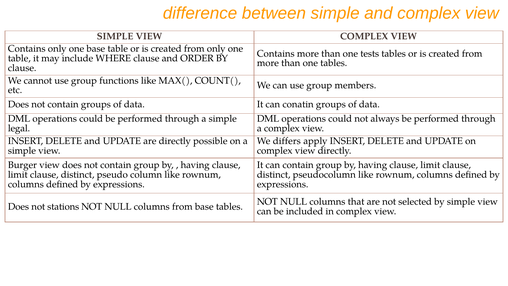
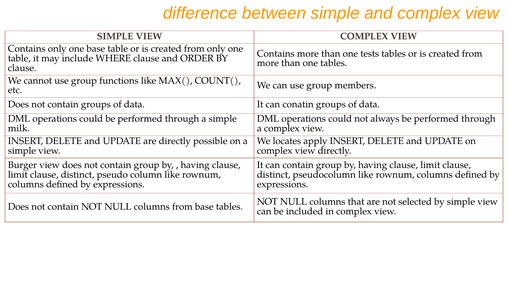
legal: legal -> milk
differs: differs -> locates
stations at (63, 206): stations -> contain
